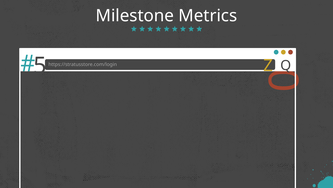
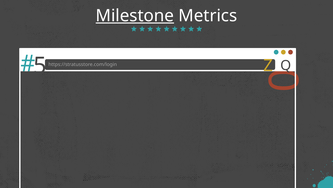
Milestone underline: none -> present
